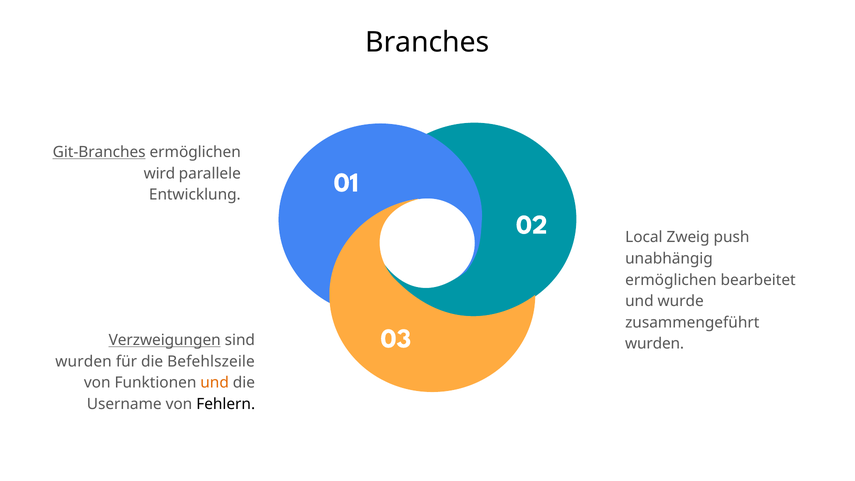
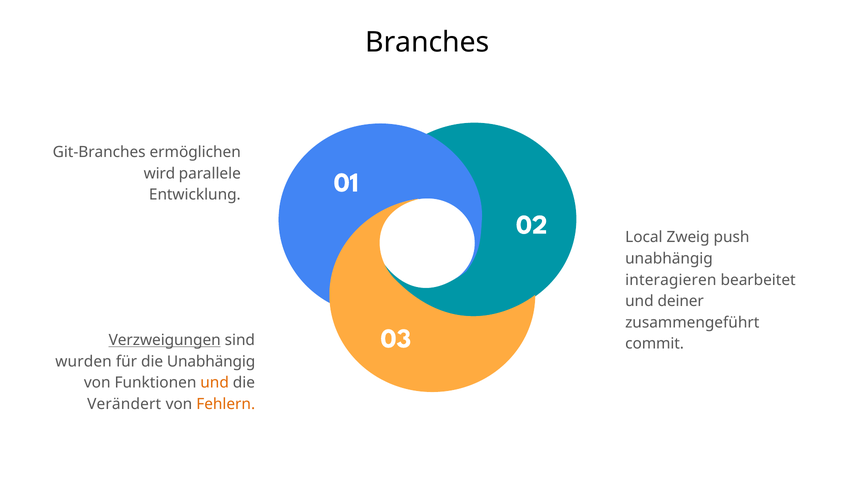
Git-Branches underline: present -> none
ermöglichen at (671, 280): ermöglichen -> interagieren
wurde: wurde -> deiner
wurden at (655, 344): wurden -> commit
die Befehlszeile: Befehlszeile -> Unabhängig
Username: Username -> Verändert
Fehlern colour: black -> orange
